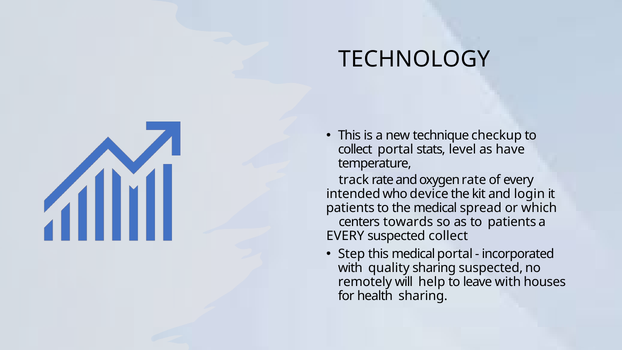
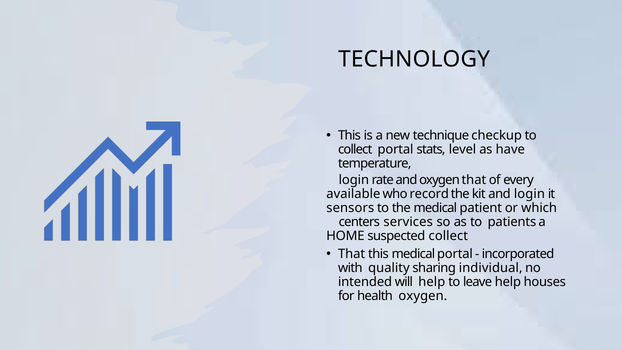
track at (354, 180): track -> login
oxygen rate: rate -> that
intended: intended -> available
device: device -> record
patients at (350, 208): patients -> sensors
spread: spread -> patient
towards: towards -> services
EVERY at (345, 236): EVERY -> HOME
Step at (352, 254): Step -> That
sharing suspected: suspected -> individual
remotely: remotely -> intended
leave with: with -> help
health sharing: sharing -> oxygen
